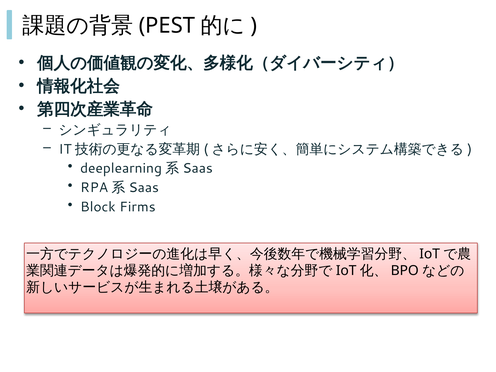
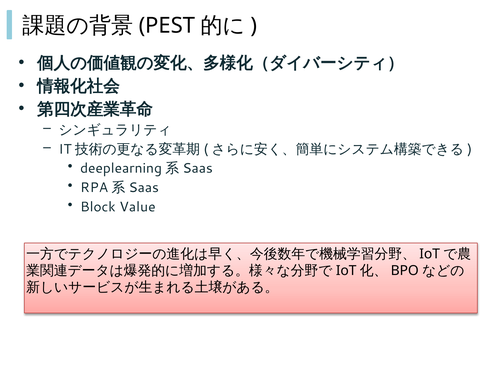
Firms: Firms -> Value
